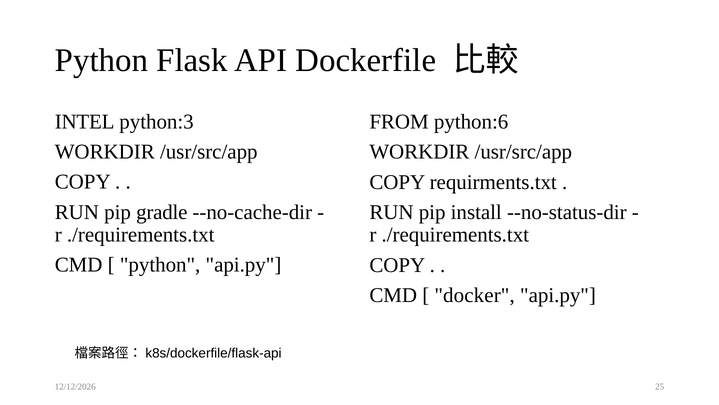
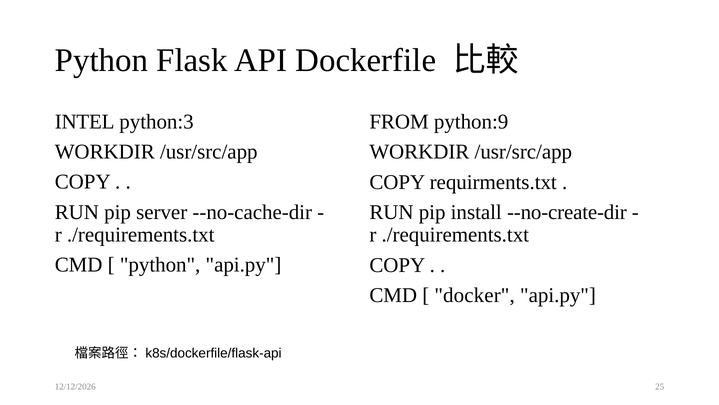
python:6: python:6 -> python:9
gradle: gradle -> server
--no-status-dir: --no-status-dir -> --no-create-dir
